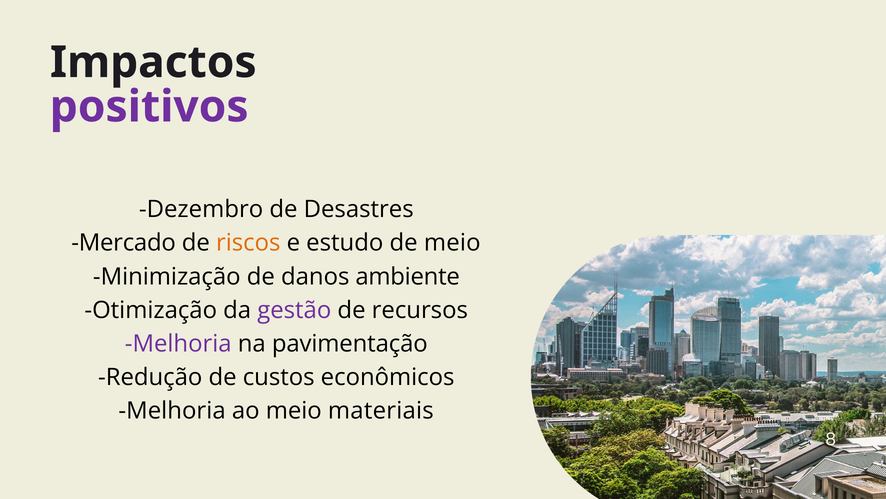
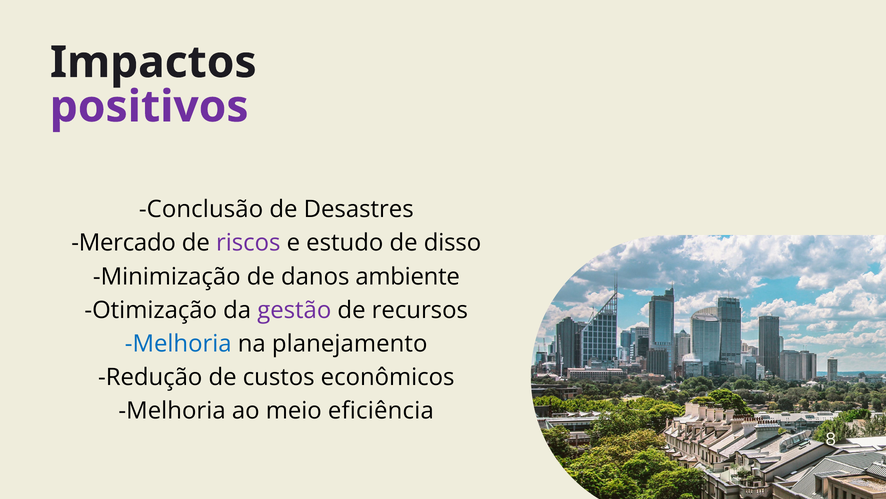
Dezembro: Dezembro -> Conclusão
riscos colour: orange -> purple
de meio: meio -> disso
Melhoria at (178, 343) colour: purple -> blue
pavimentação: pavimentação -> planejamento
materiais: materiais -> eficiência
